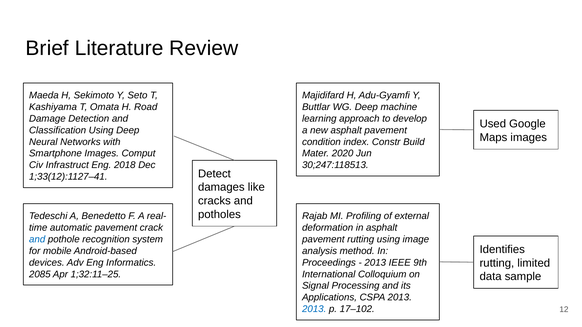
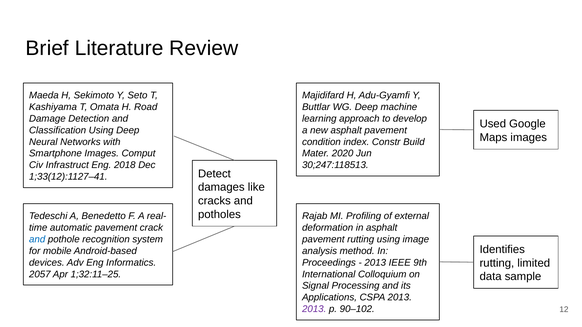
2085: 2085 -> 2057
2013 at (314, 309) colour: blue -> purple
17–102: 17–102 -> 90–102
